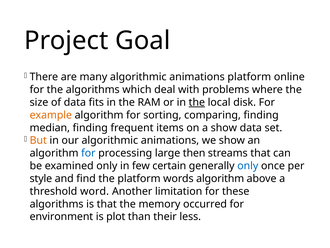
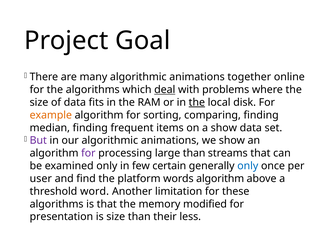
animations platform: platform -> together
deal underline: none -> present
But colour: orange -> purple
for at (88, 153) colour: blue -> purple
large then: then -> than
style: style -> user
occurred: occurred -> modified
environment: environment -> presentation
is plot: plot -> size
